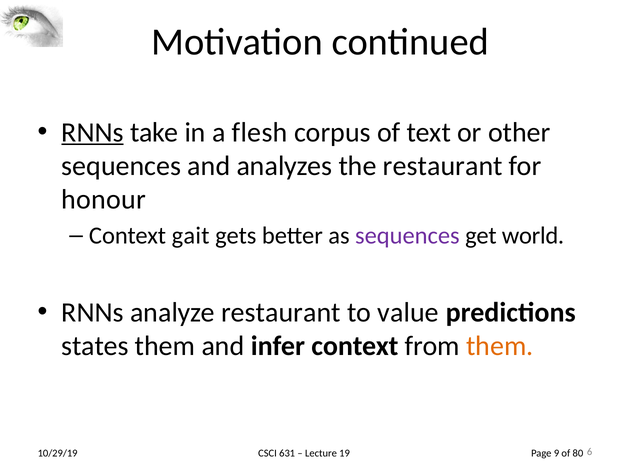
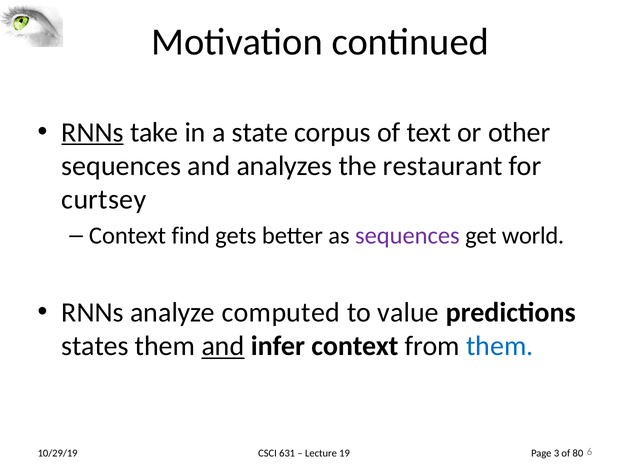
flesh: flesh -> state
honour: honour -> curtsey
gait: gait -> find
analyze restaurant: restaurant -> computed
and at (223, 346) underline: none -> present
them at (500, 346) colour: orange -> blue
9: 9 -> 3
